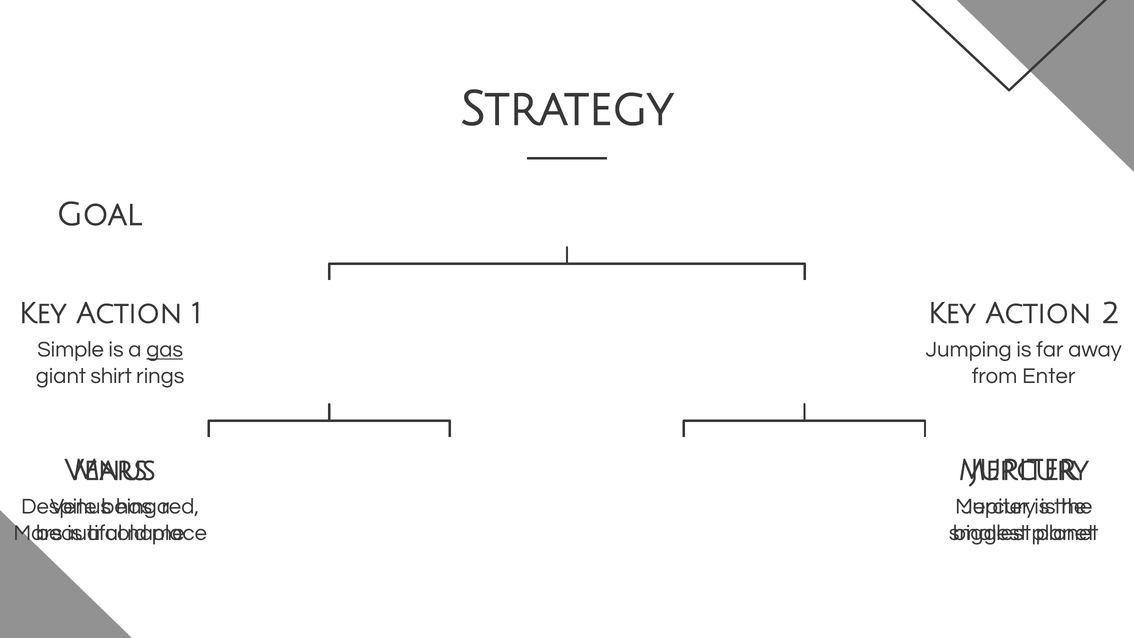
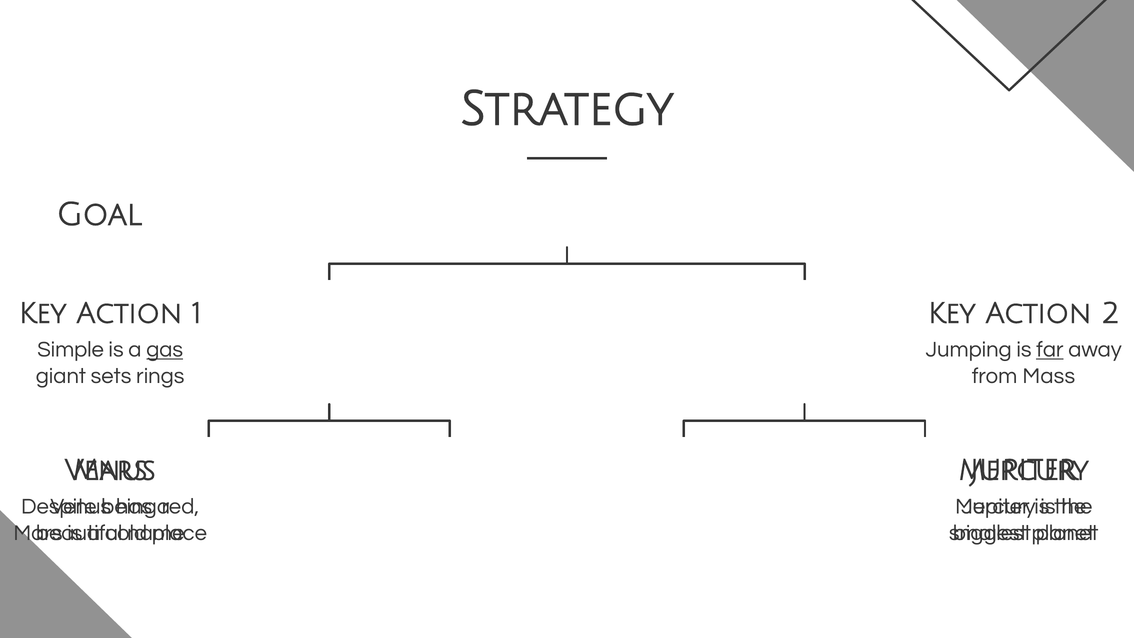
far underline: none -> present
shirt: shirt -> sets
Enter: Enter -> Mass
